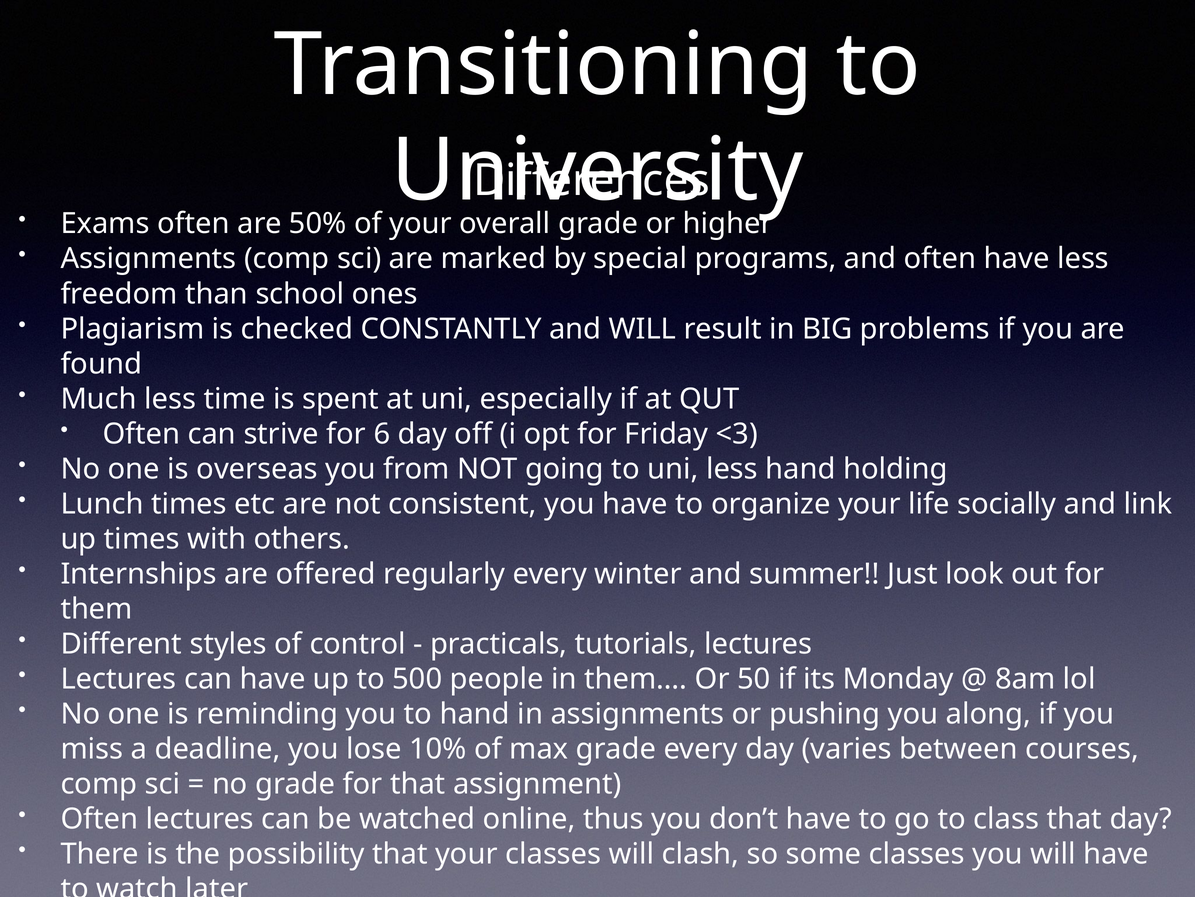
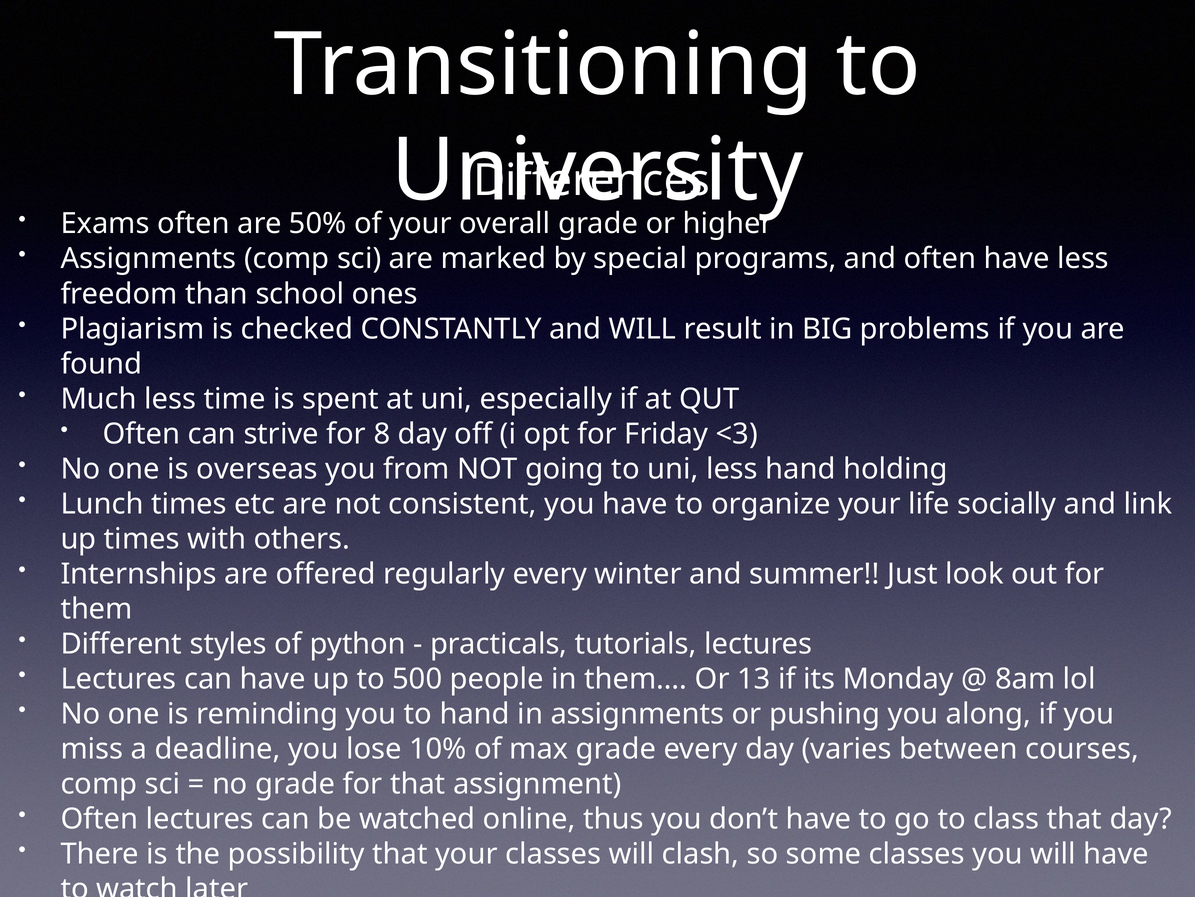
6: 6 -> 8
control: control -> python
50: 50 -> 13
